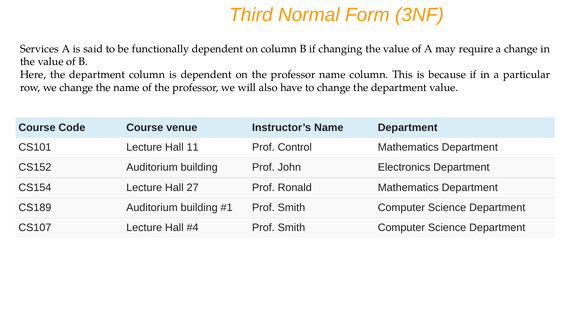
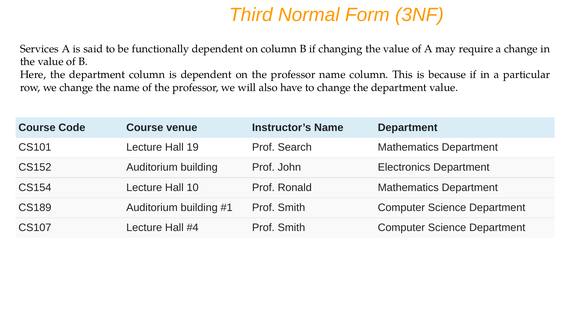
11: 11 -> 19
Control: Control -> Search
27: 27 -> 10
